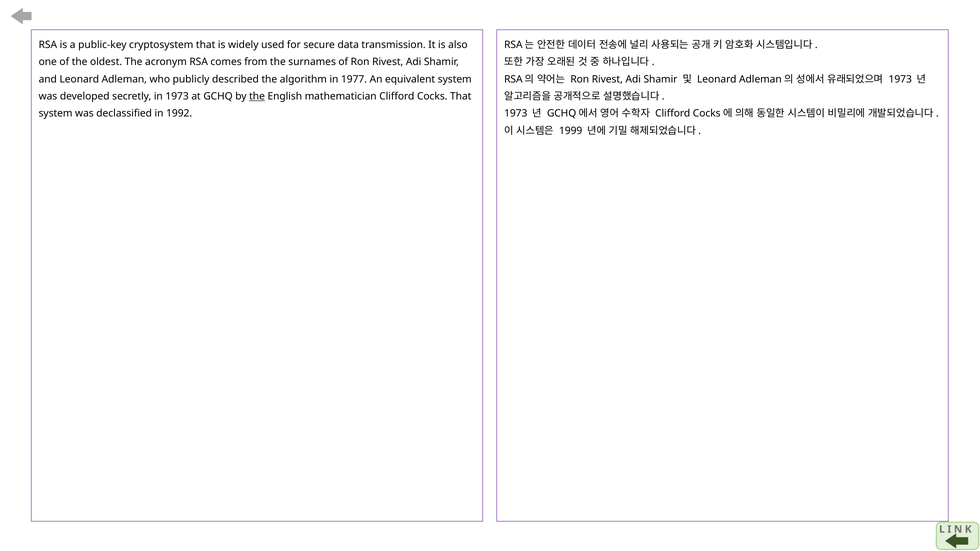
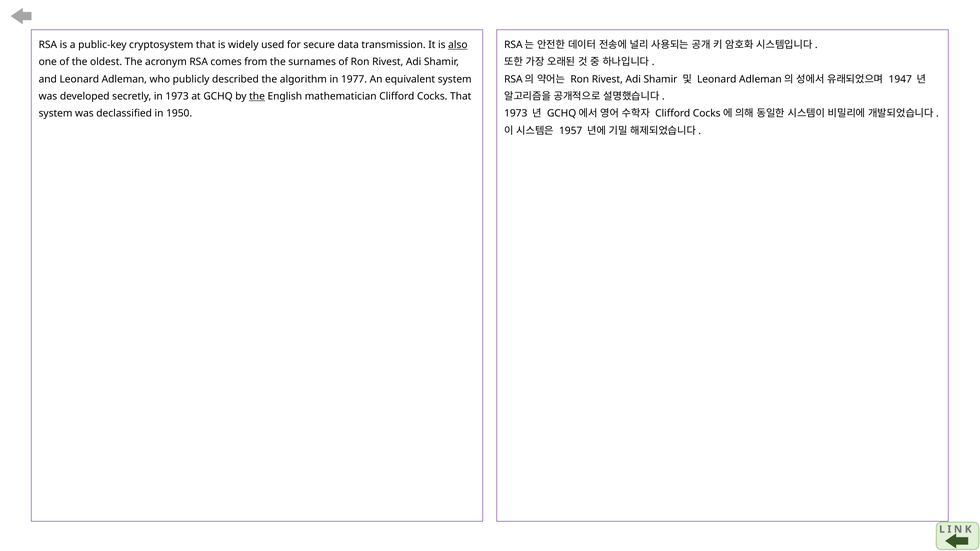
also underline: none -> present
1973 at (900, 79): 1973 -> 1947
1992: 1992 -> 1950
1999: 1999 -> 1957
